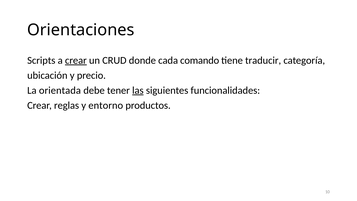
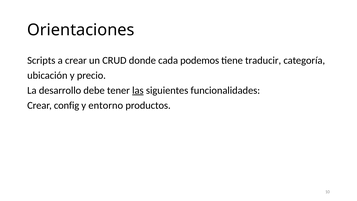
crear at (76, 60) underline: present -> none
comando: comando -> podemos
orientada: orientada -> desarrollo
reglas: reglas -> config
